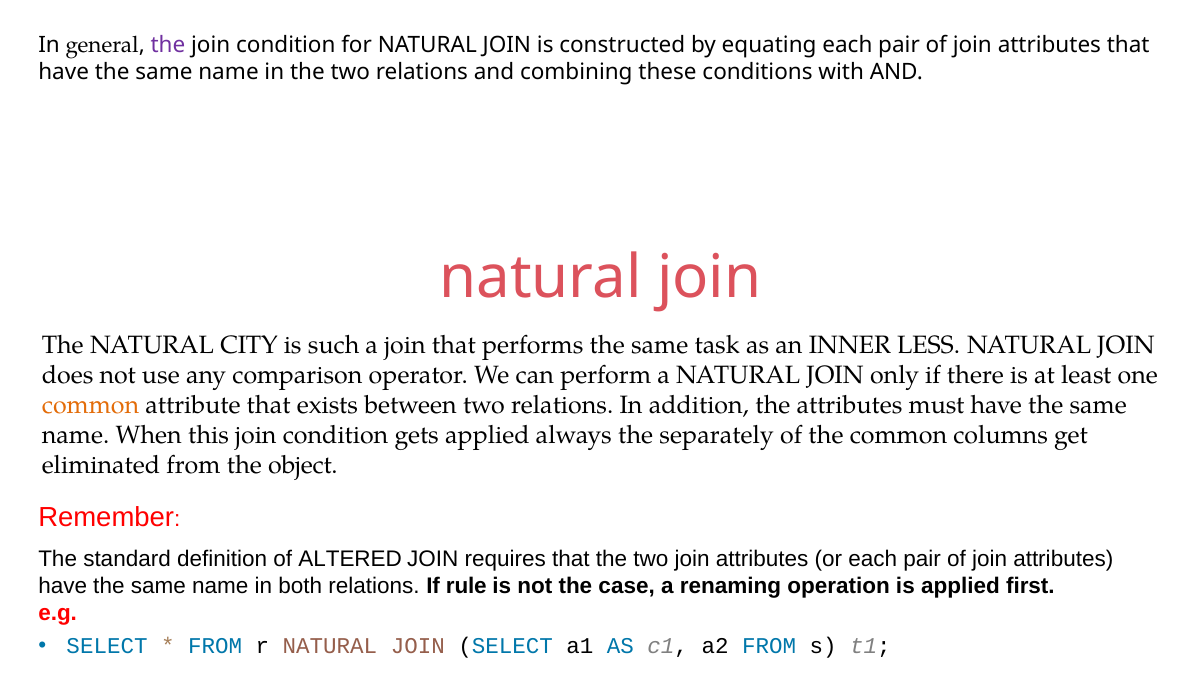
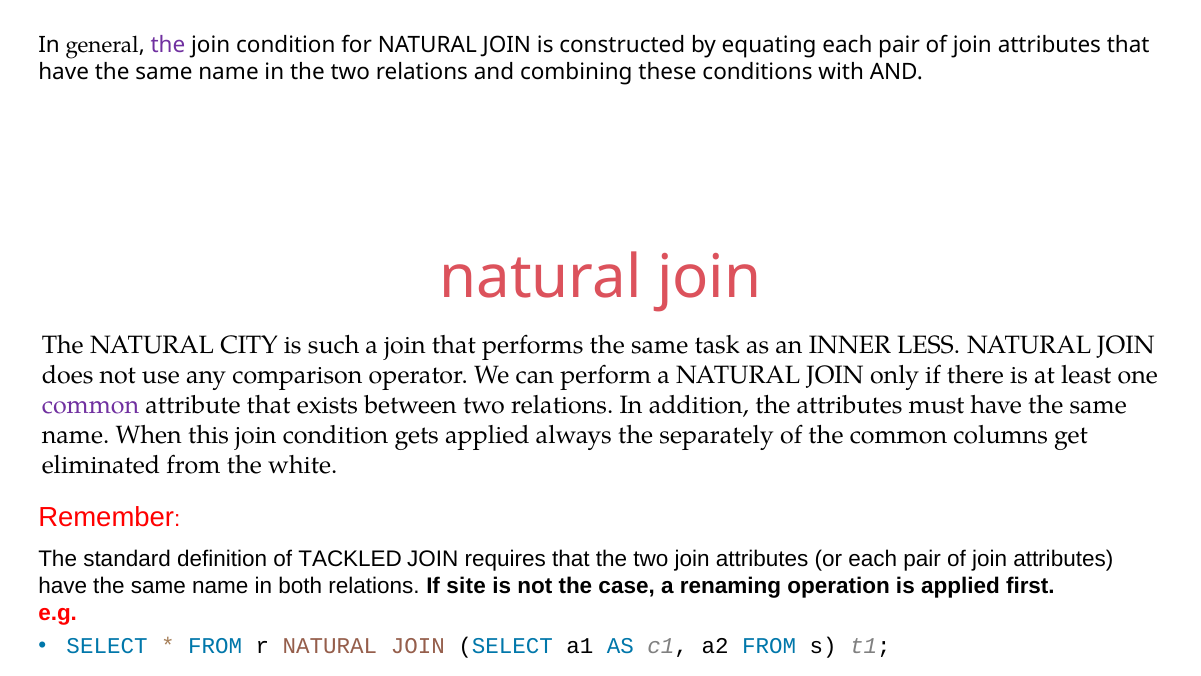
common at (91, 405) colour: orange -> purple
object: object -> white
ALTERED: ALTERED -> TACKLED
rule: rule -> site
